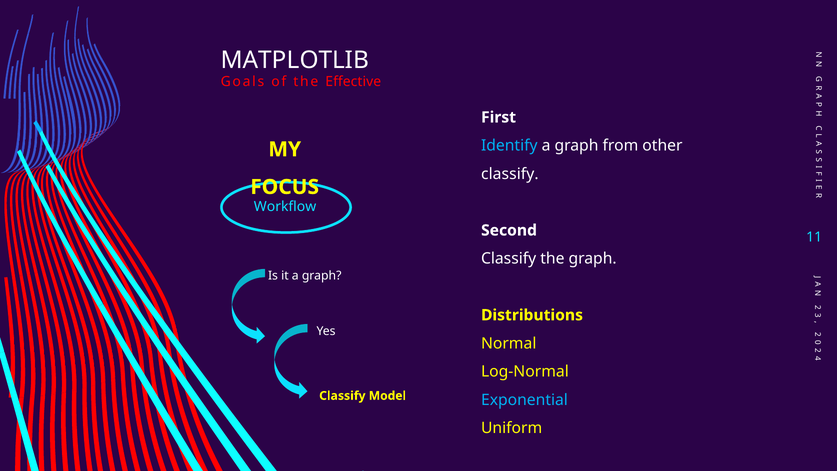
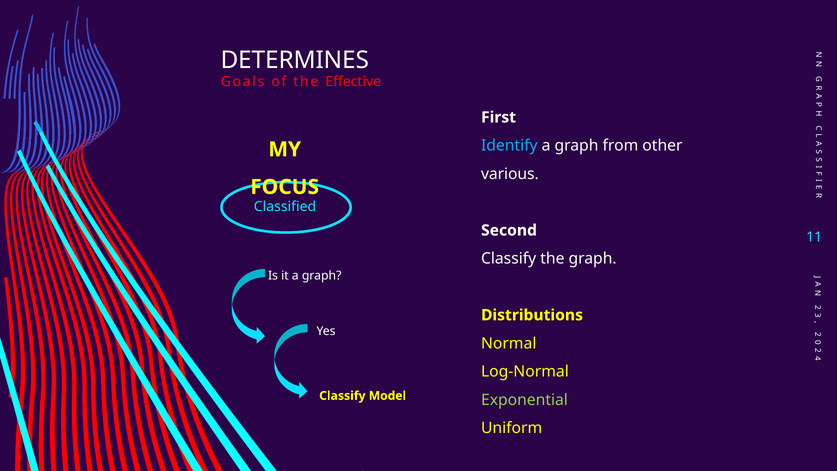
MATPLOTLIB: MATPLOTLIB -> DETERMINES
classify at (510, 174): classify -> various
Workflow: Workflow -> Classified
Exponential colour: light blue -> light green
